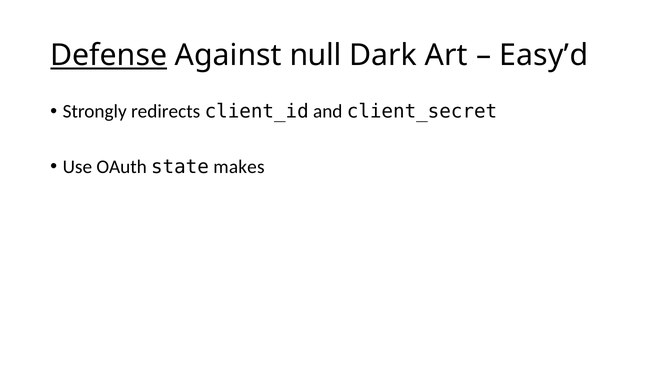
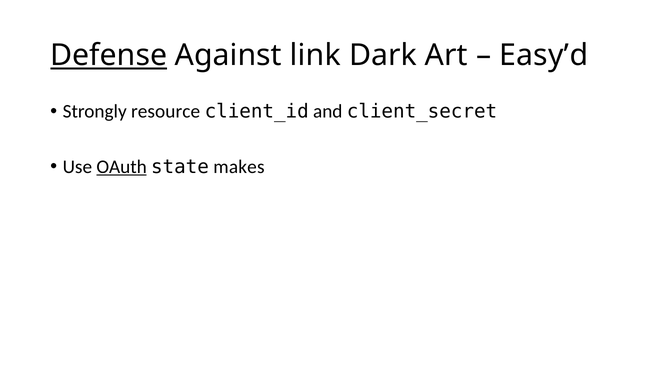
null: null -> link
redirects: redirects -> resource
OAuth underline: none -> present
